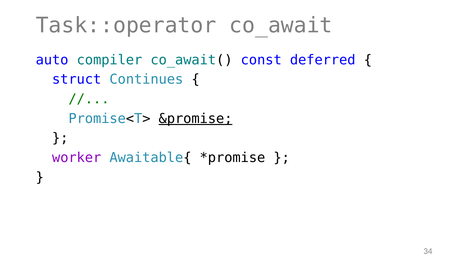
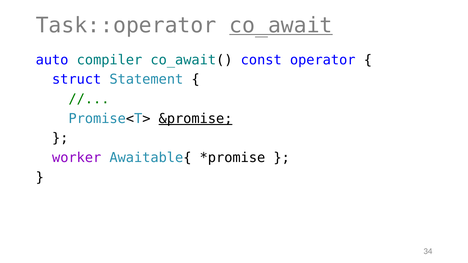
co_await underline: none -> present
deferred: deferred -> operator
Continues: Continues -> Statement
